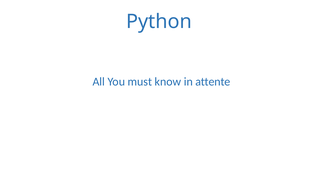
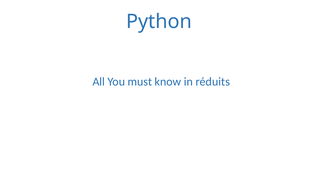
attente: attente -> réduits
